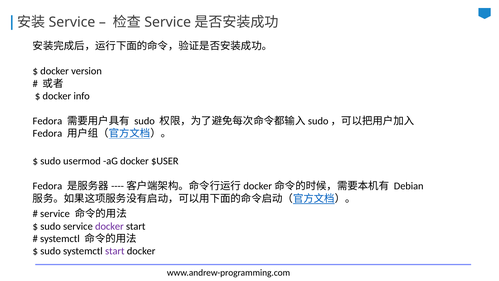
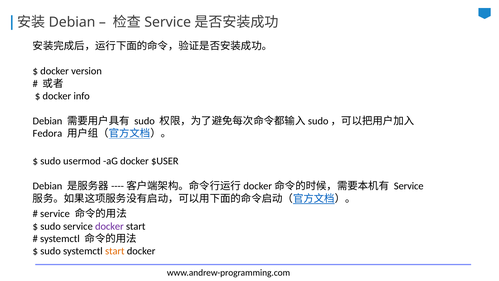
Service at (72, 22): Service -> Debian
Fedora at (47, 121): Fedora -> Debian
Fedora at (47, 186): Fedora -> Debian
Debian at (409, 186): Debian -> Service
start at (115, 251) colour: purple -> orange
